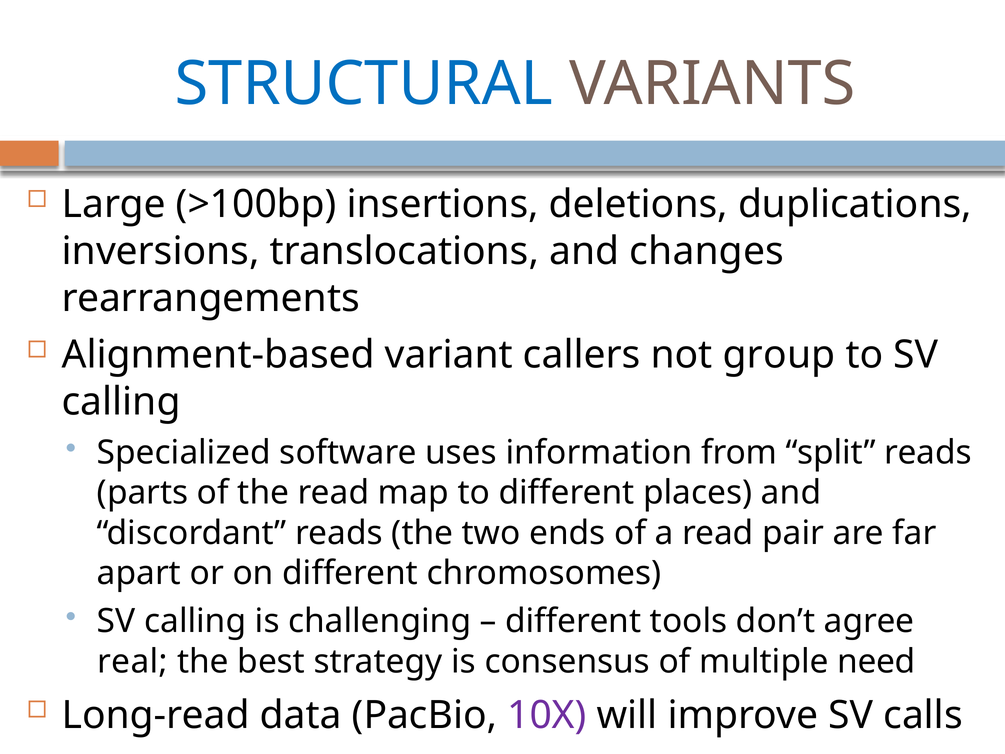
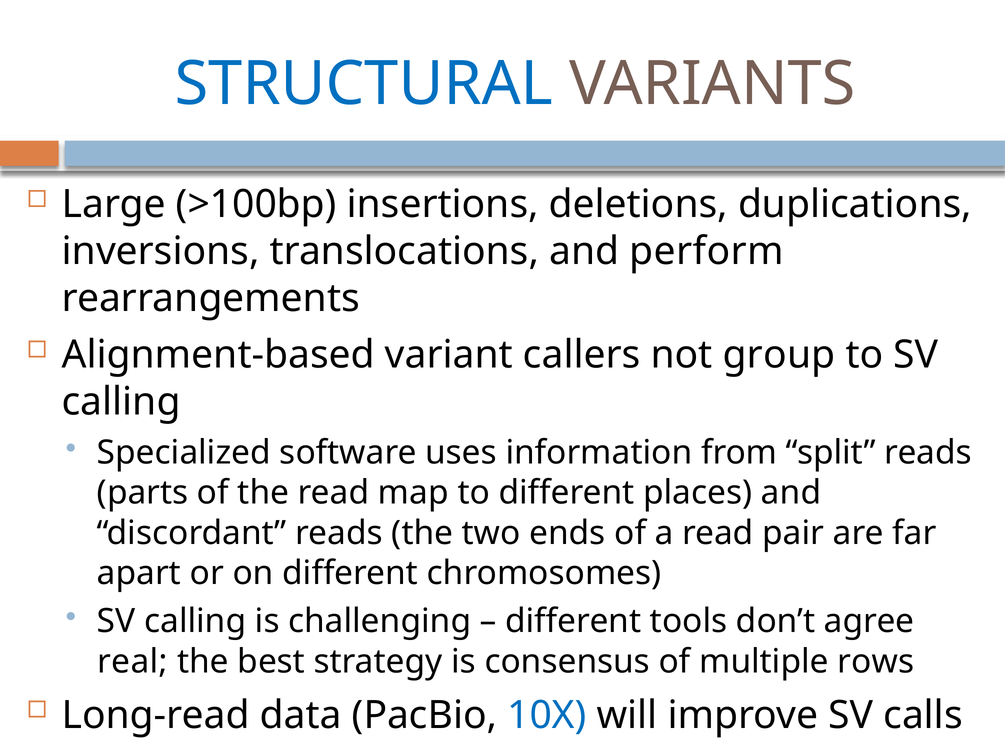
changes: changes -> perform
need: need -> rows
10X colour: purple -> blue
